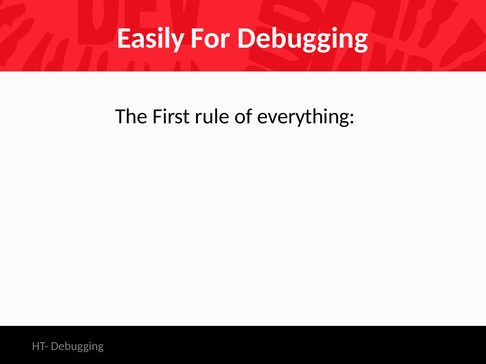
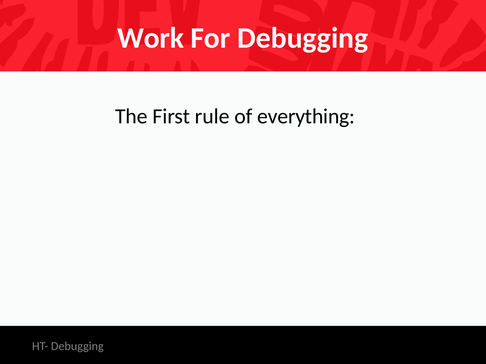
Easily: Easily -> Work
